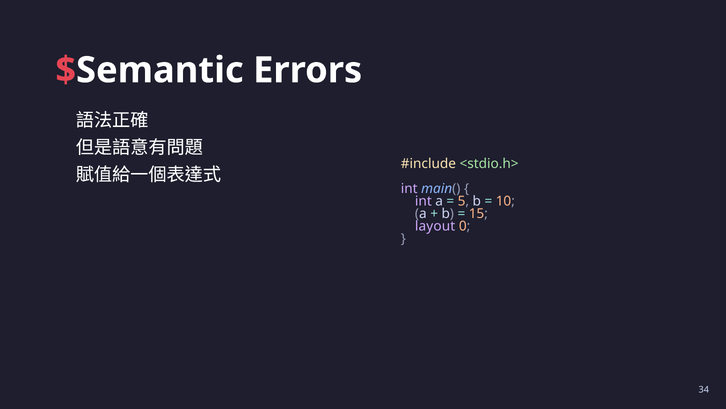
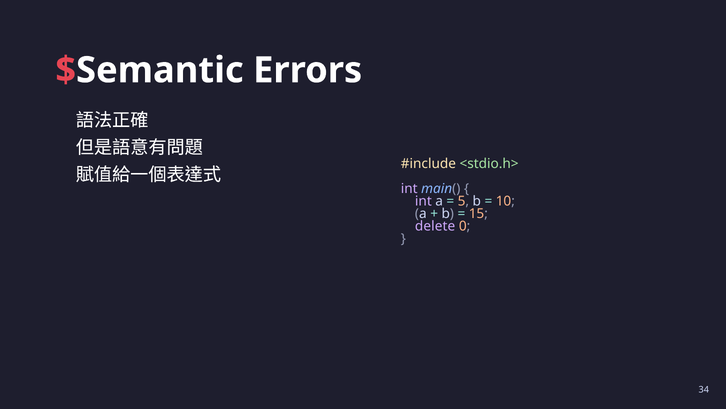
layout: layout -> delete
